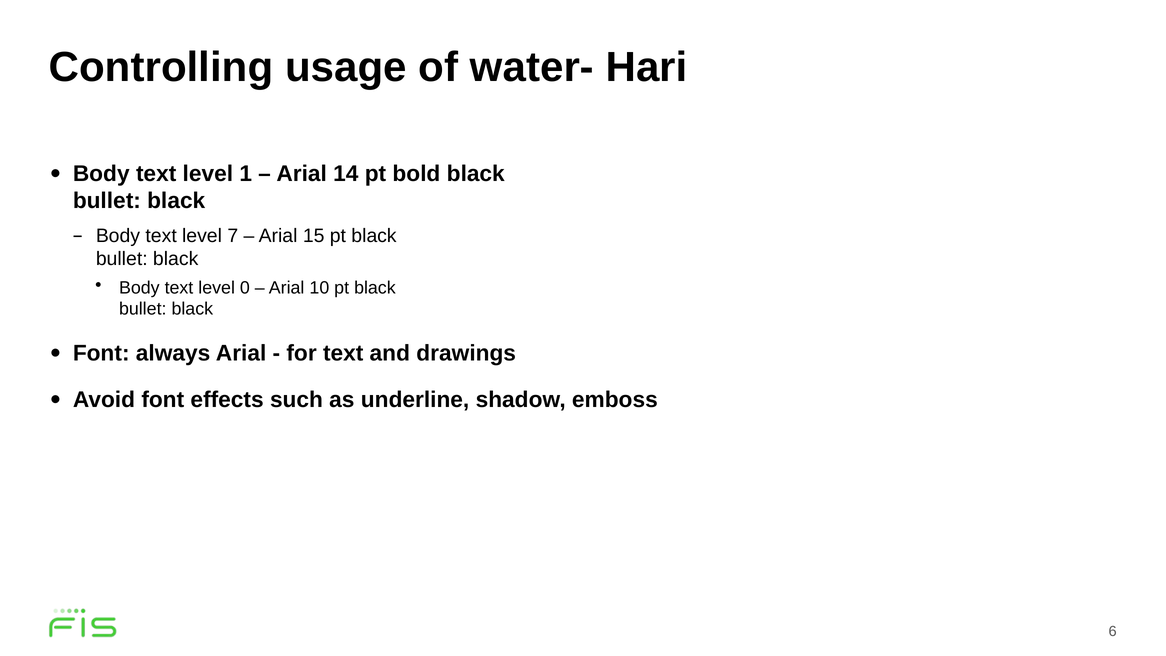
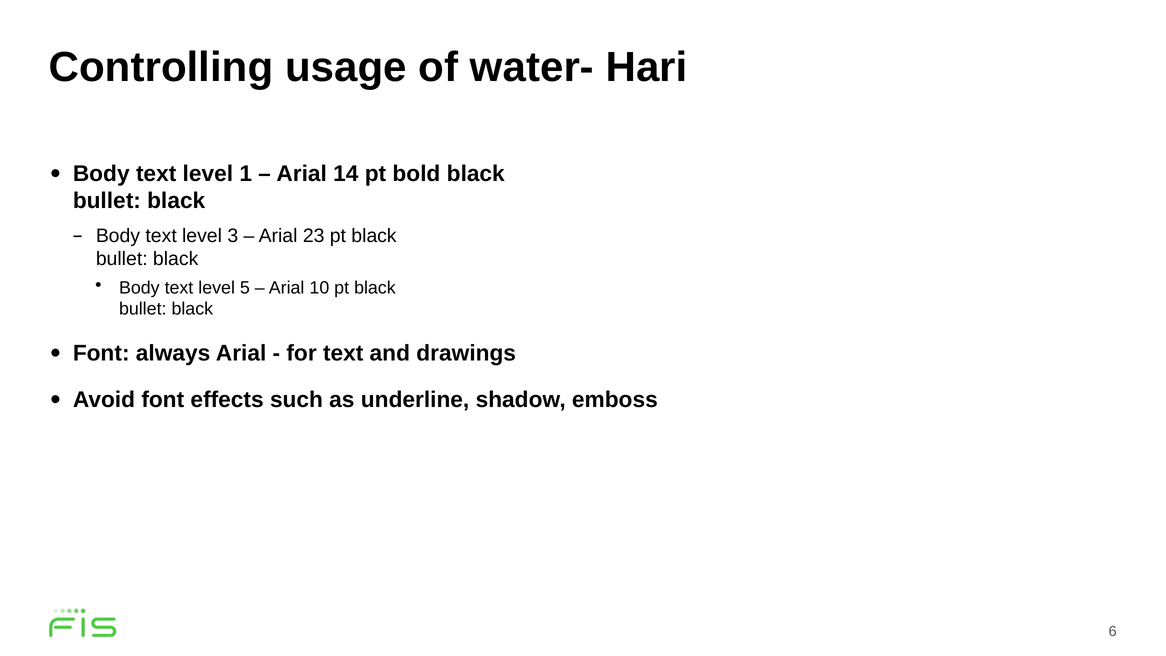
7: 7 -> 3
15: 15 -> 23
0: 0 -> 5
